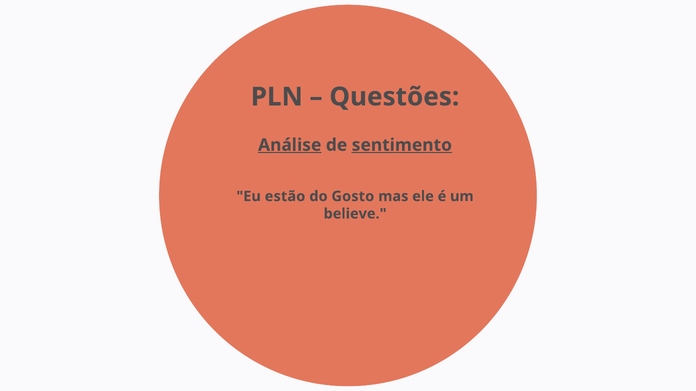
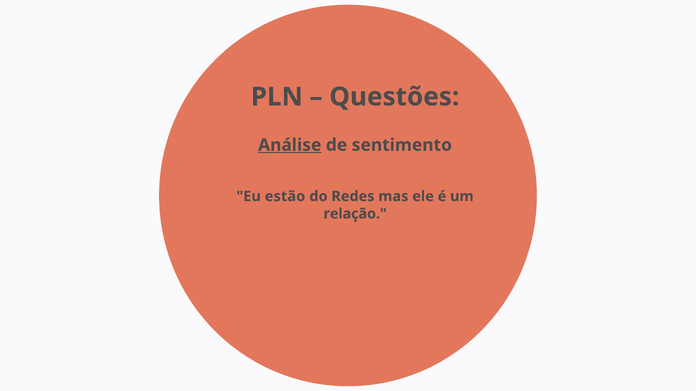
sentimento underline: present -> none
Gosto: Gosto -> Redes
believe: believe -> relação
